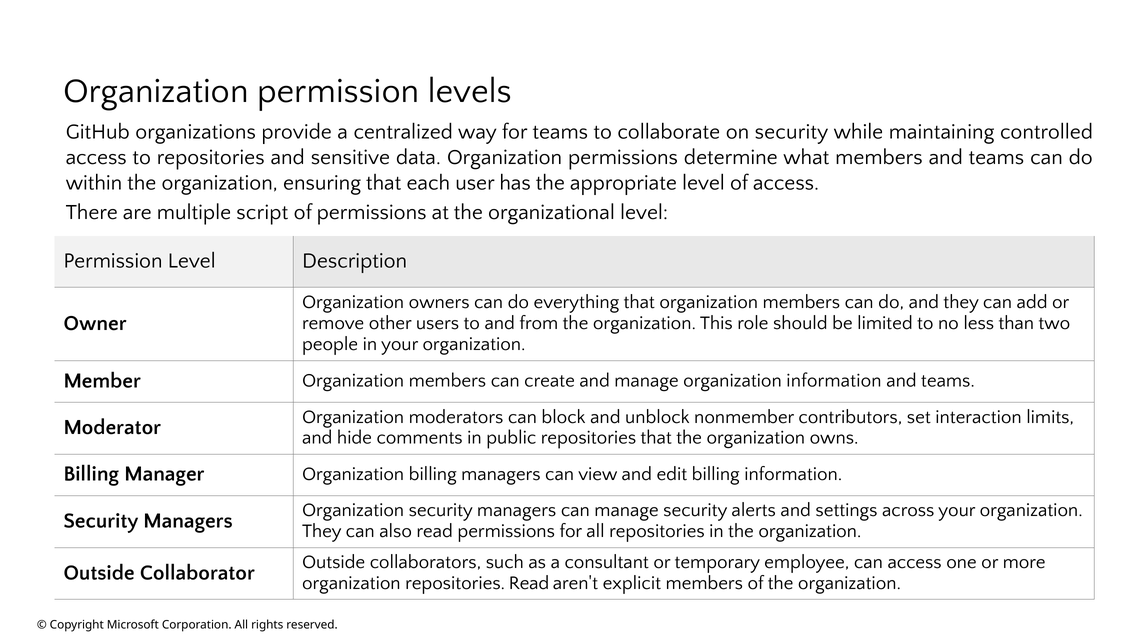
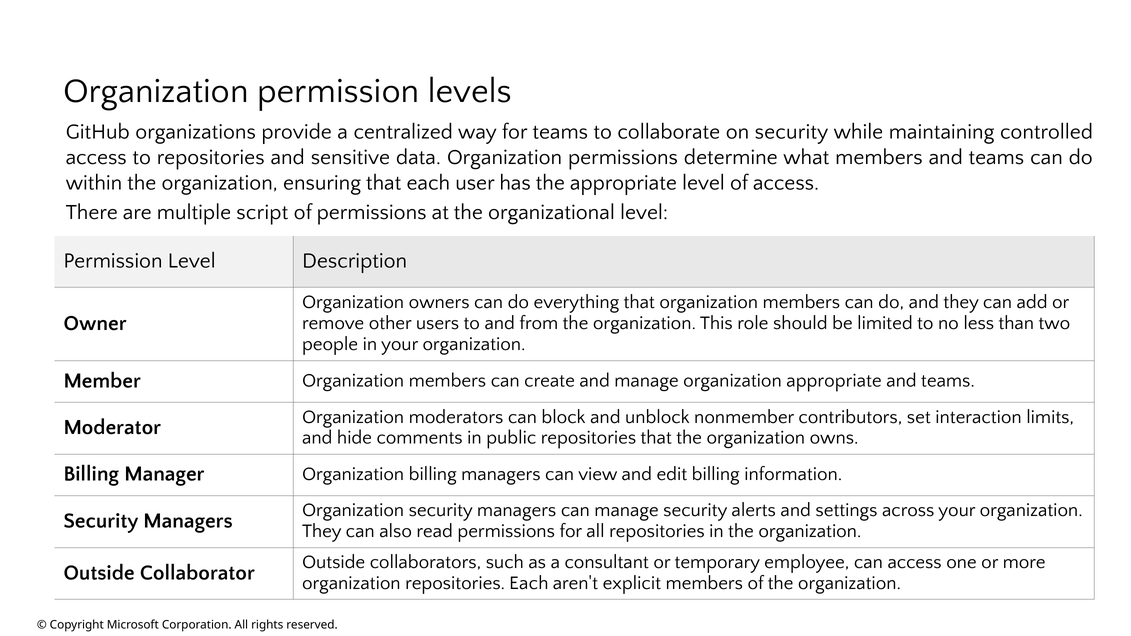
organization information: information -> appropriate
repositories Read: Read -> Each
